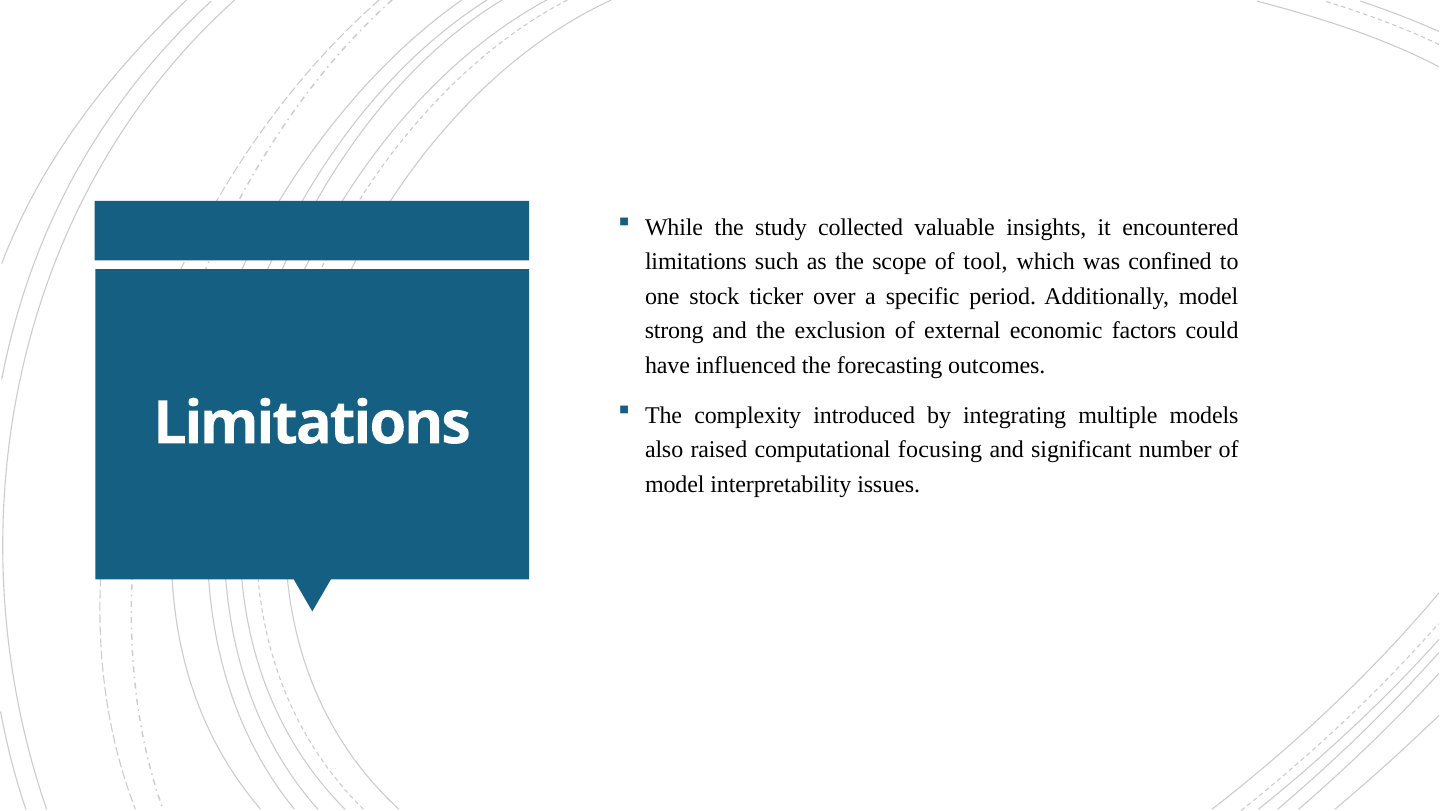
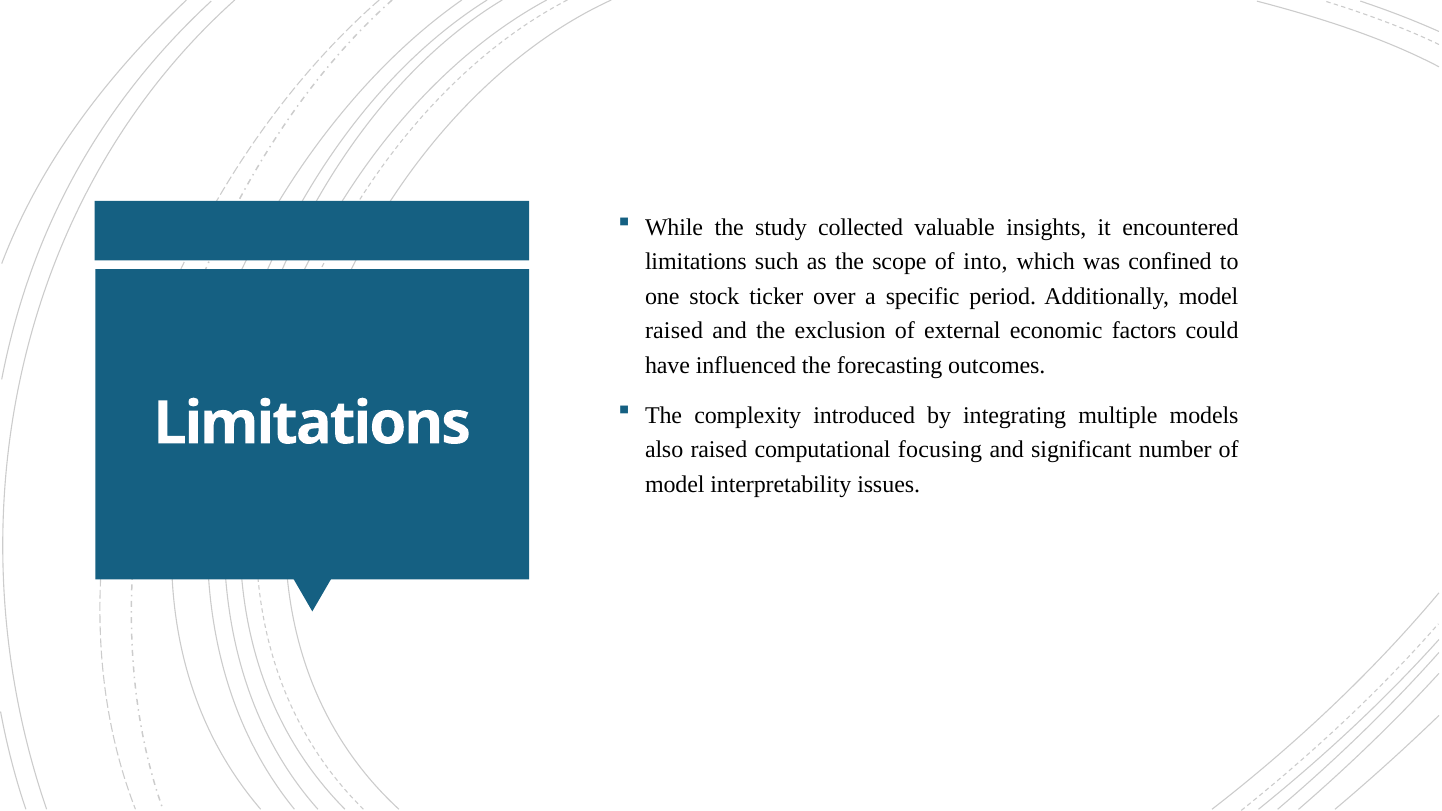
tool: tool -> into
strong at (674, 331): strong -> raised
